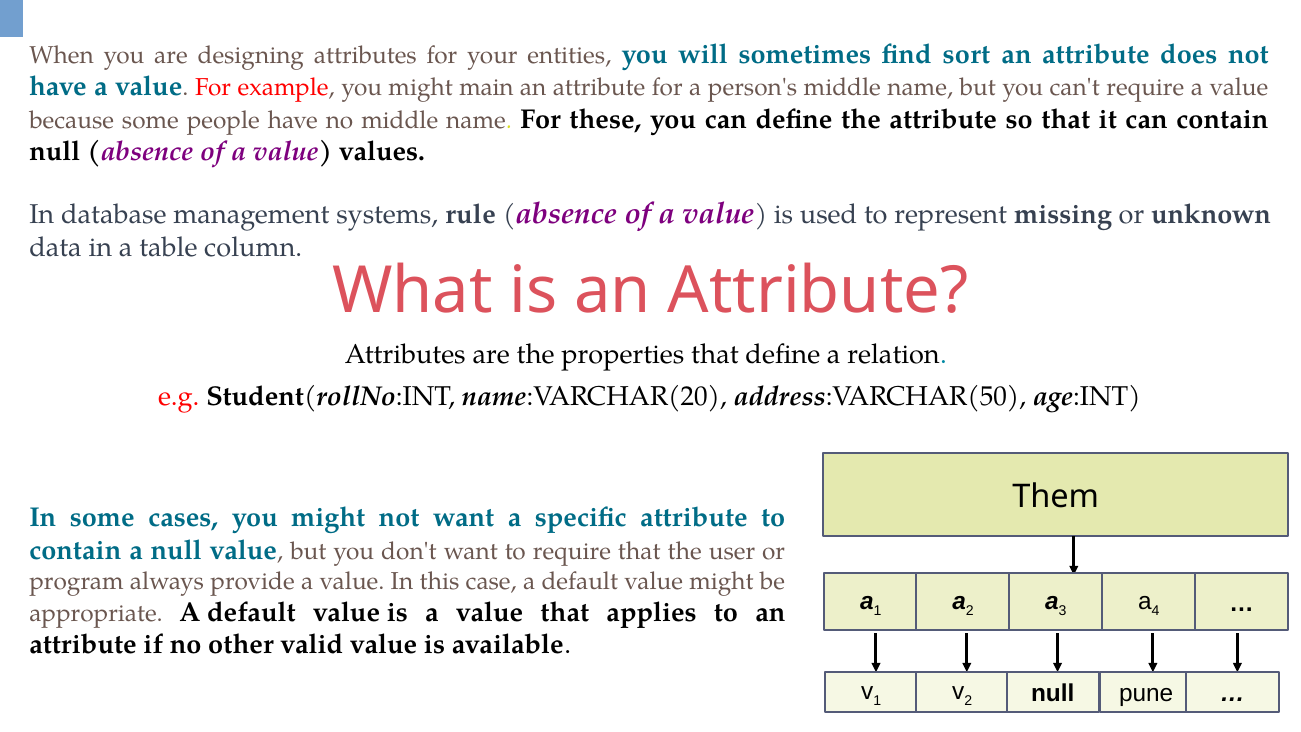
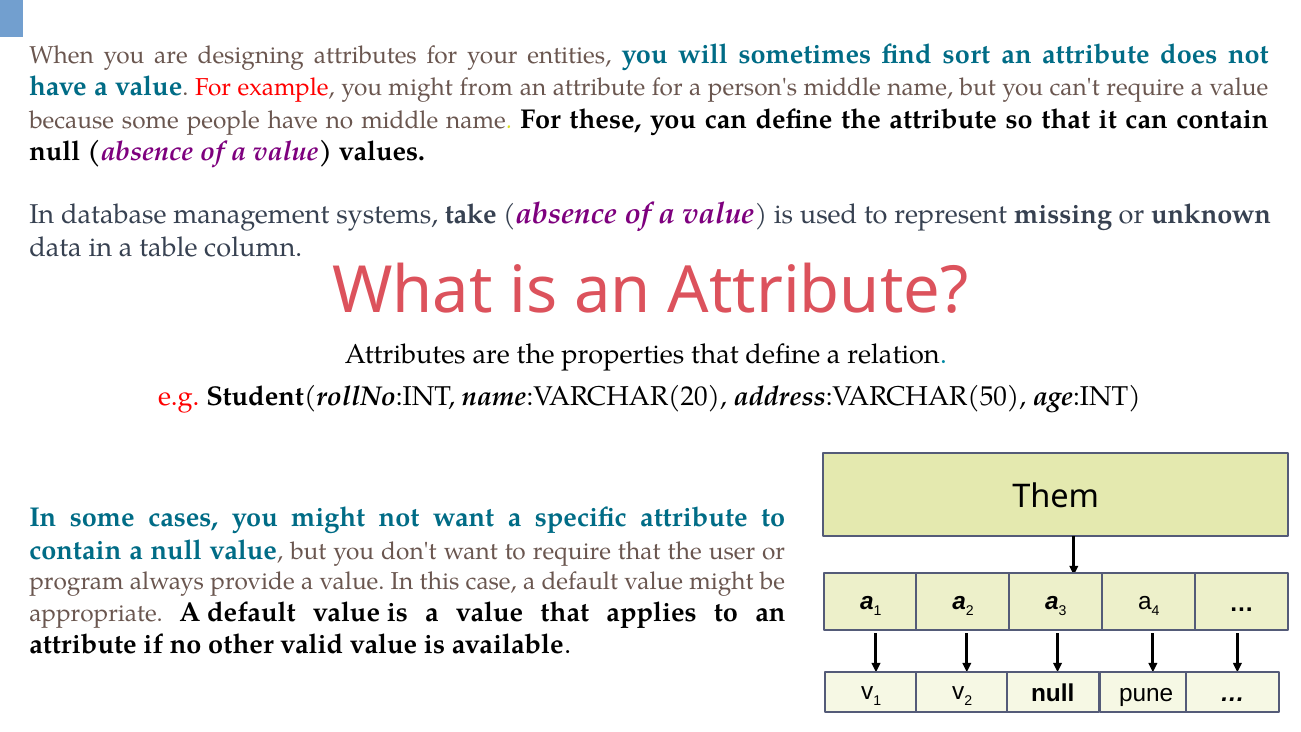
main: main -> from
rule: rule -> take
